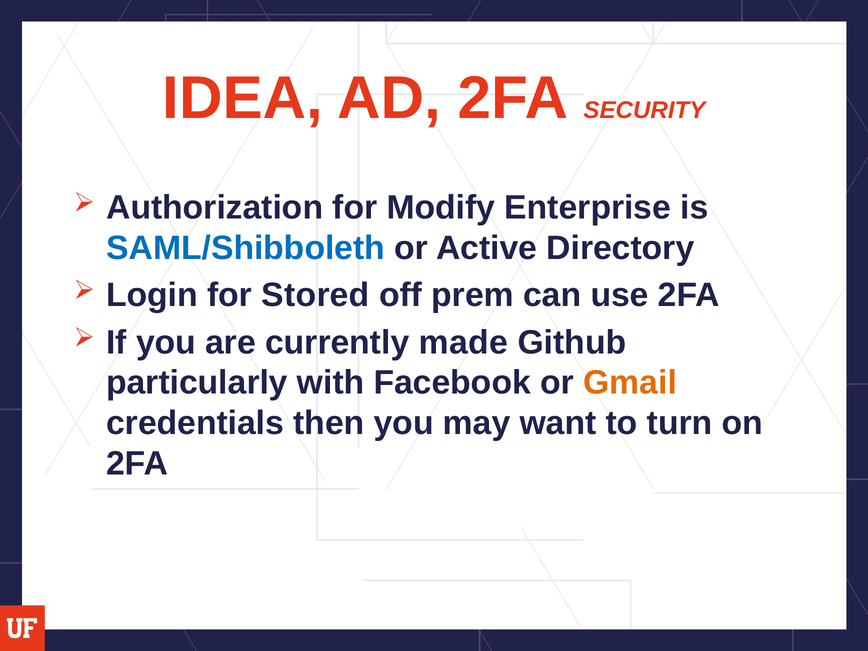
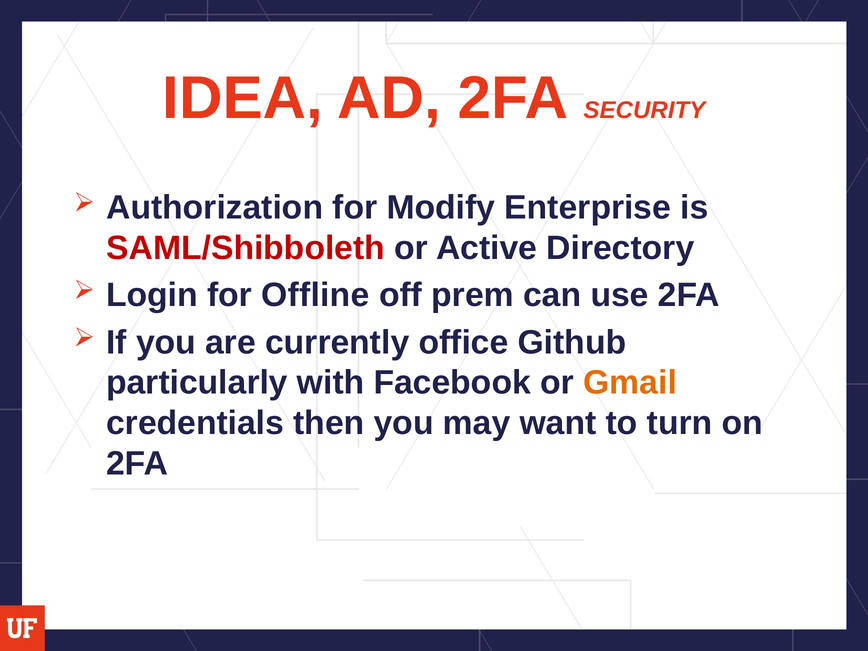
SAML/Shibboleth colour: blue -> red
Stored: Stored -> Offline
made: made -> office
